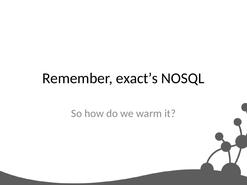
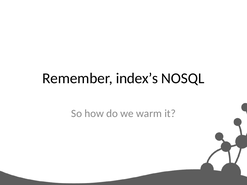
exact’s: exact’s -> index’s
